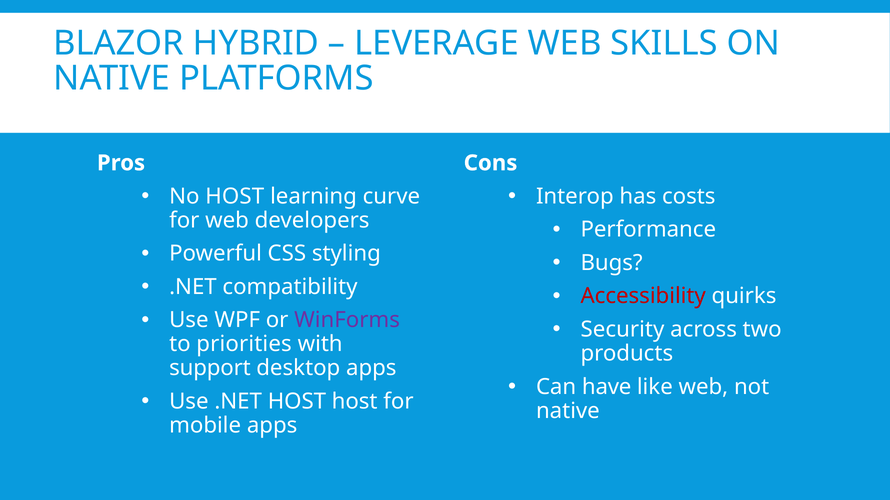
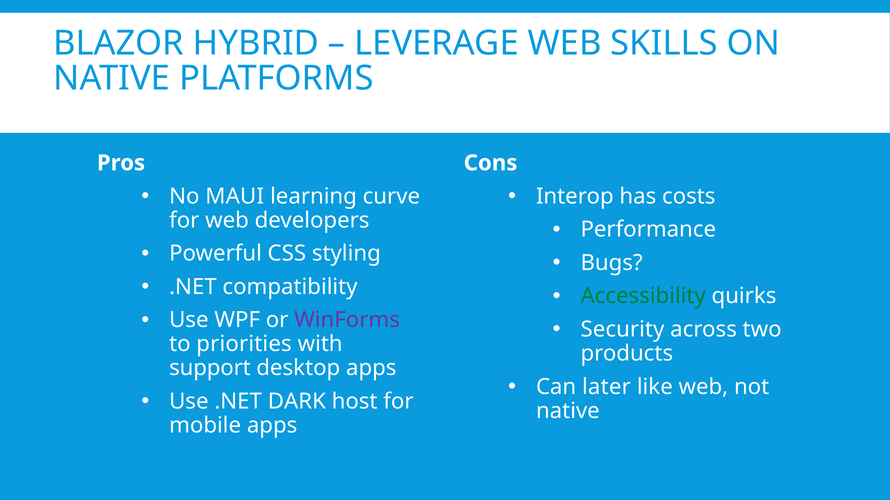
No HOST: HOST -> MAUI
Accessibility colour: red -> green
have: have -> later
.NET HOST: HOST -> DARK
